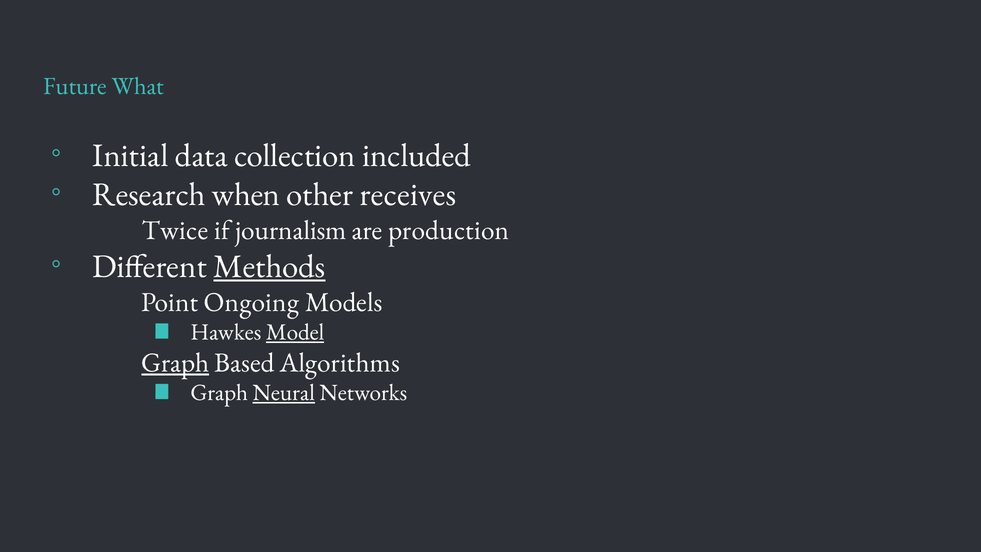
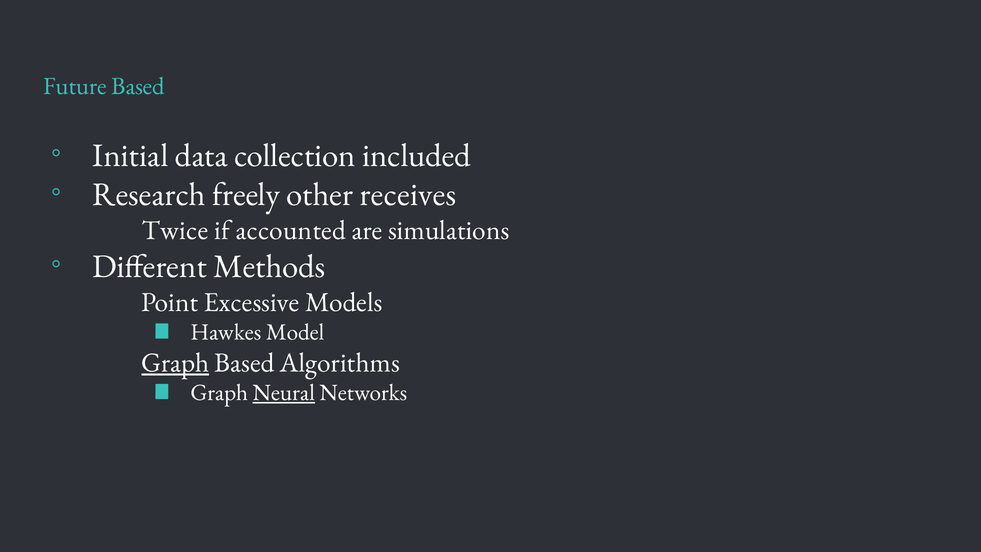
Future What: What -> Based
when: when -> freely
journalism: journalism -> accounted
production: production -> simulations
Methods underline: present -> none
Ongoing: Ongoing -> Excessive
Model underline: present -> none
